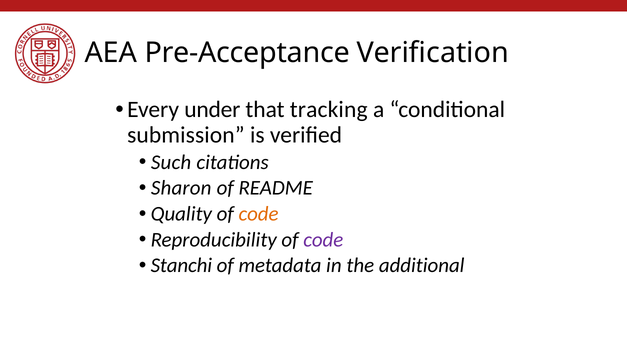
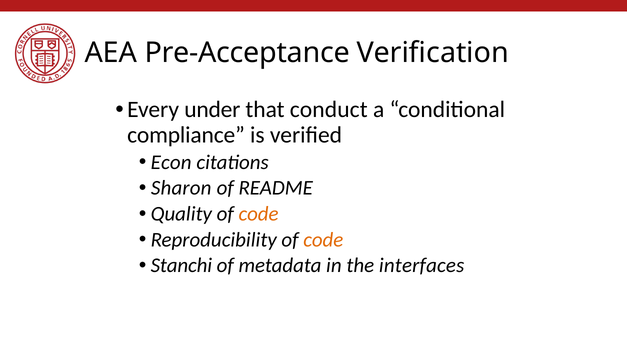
tracking: tracking -> conduct
submission: submission -> compliance
Such: Such -> Econ
code at (323, 240) colour: purple -> orange
additional: additional -> interfaces
